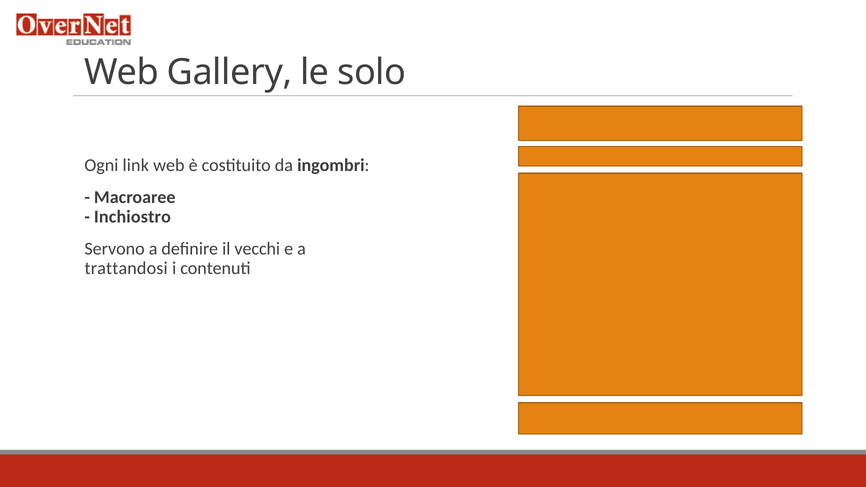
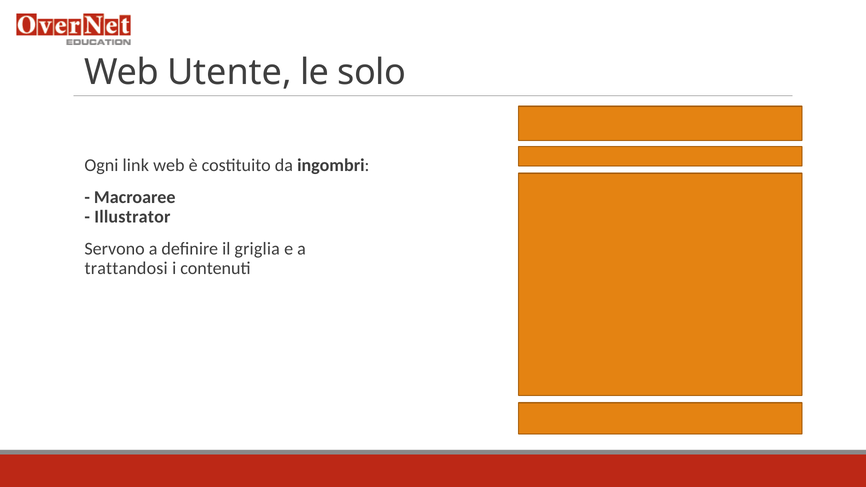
Gallery: Gallery -> Utente
Inchiostro: Inchiostro -> Illustrator
vecchi: vecchi -> griglia
